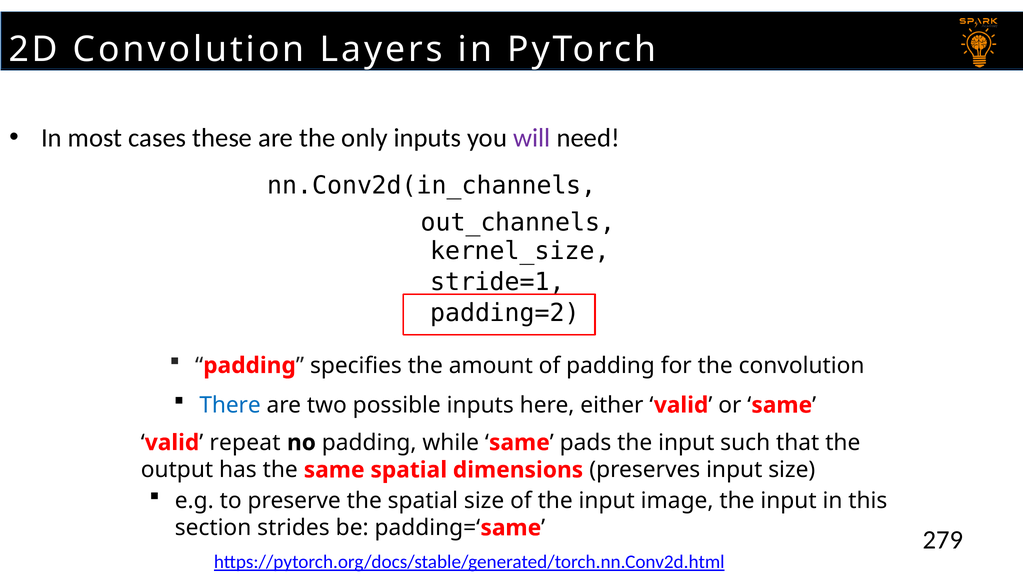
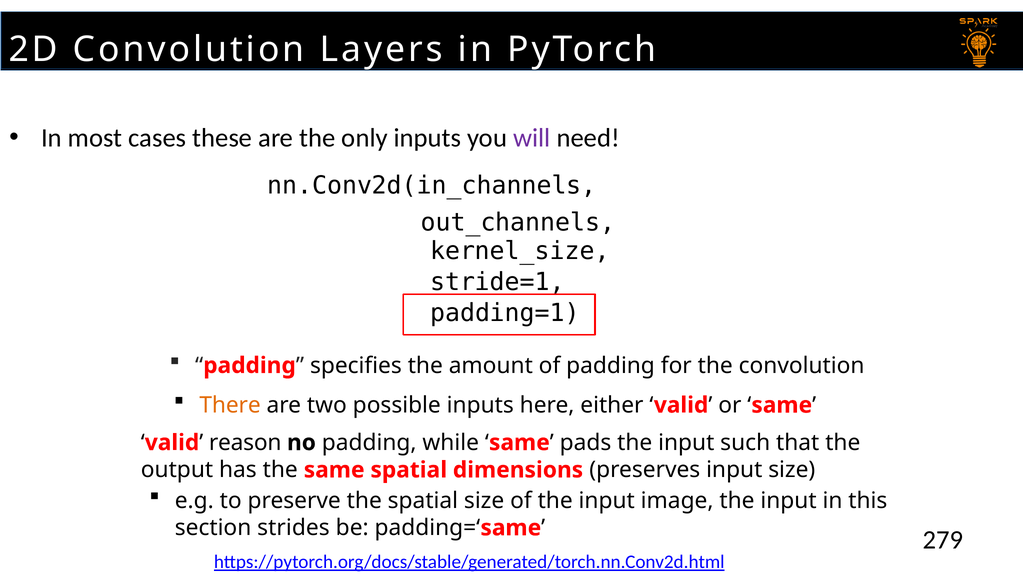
padding=2: padding=2 -> padding=1
There colour: blue -> orange
repeat: repeat -> reason
